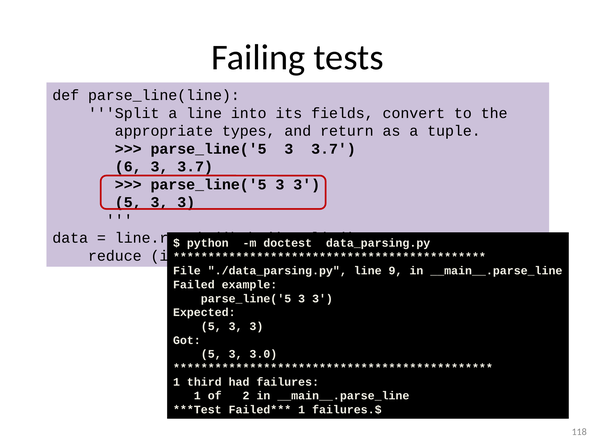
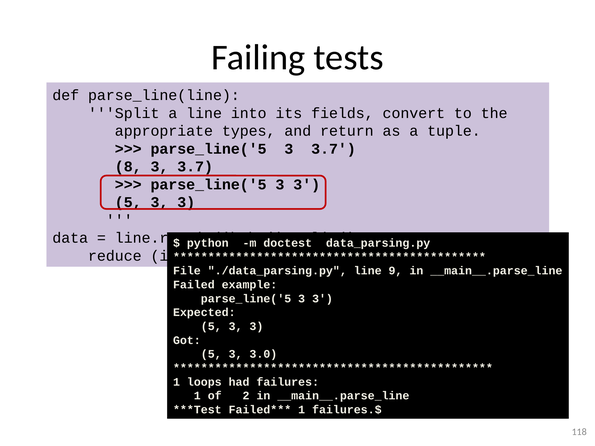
6: 6 -> 8
third: third -> loops
